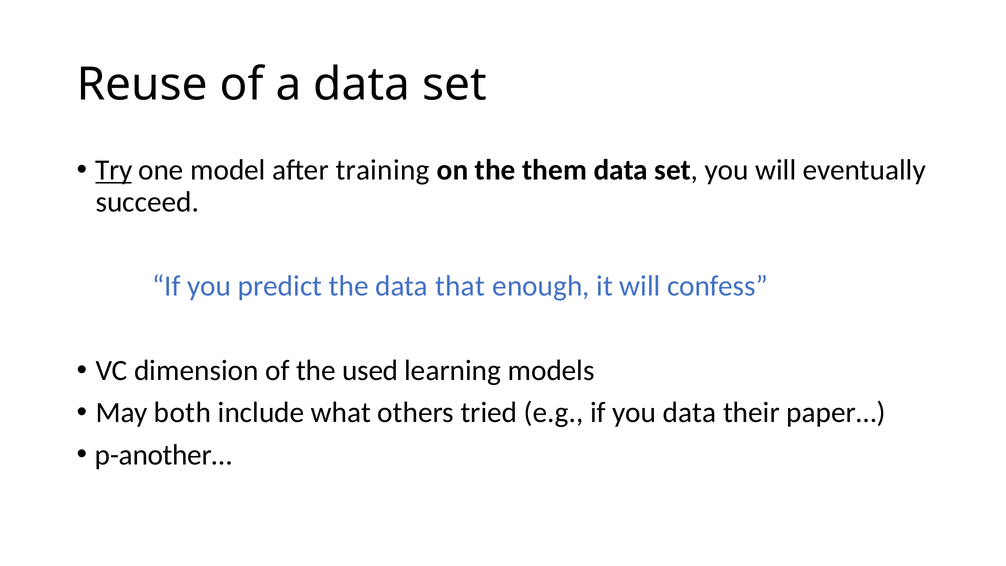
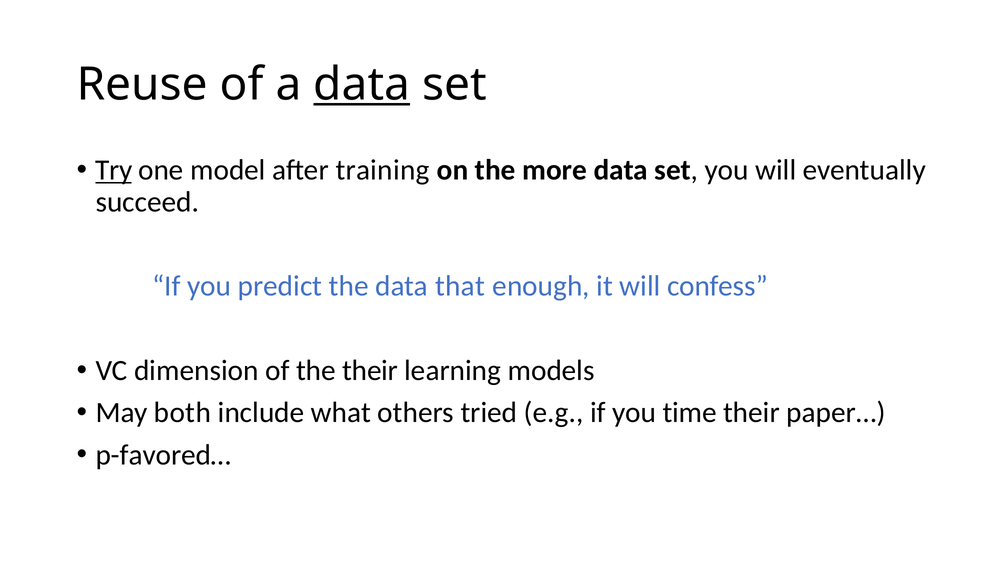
data at (362, 85) underline: none -> present
them: them -> more
the used: used -> their
you data: data -> time
p-another…: p-another… -> p-favored…
